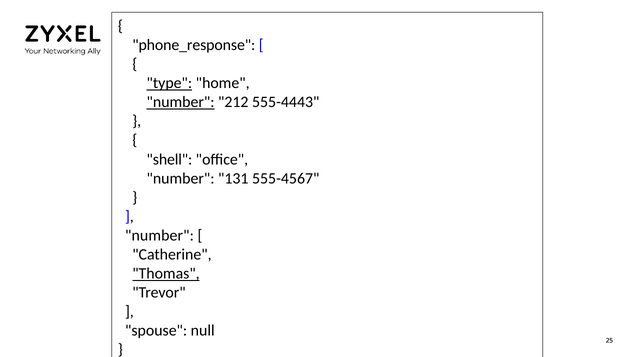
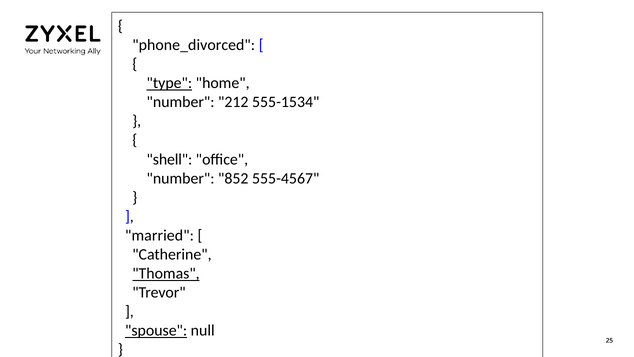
phone_response: phone_response -> phone_divorced
number at (181, 102) underline: present -> none
555-4443: 555-4443 -> 555-1534
131: 131 -> 852
number at (159, 235): number -> married
spouse underline: none -> present
